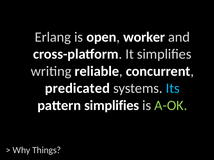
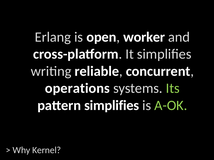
predicated: predicated -> operations
Its colour: light blue -> light green
Things: Things -> Kernel
